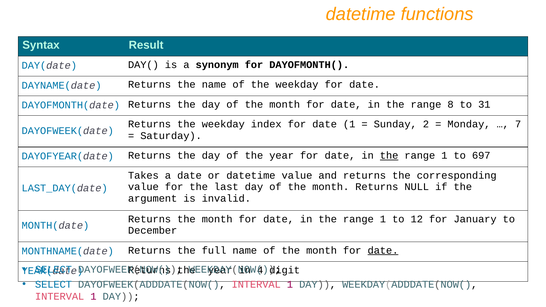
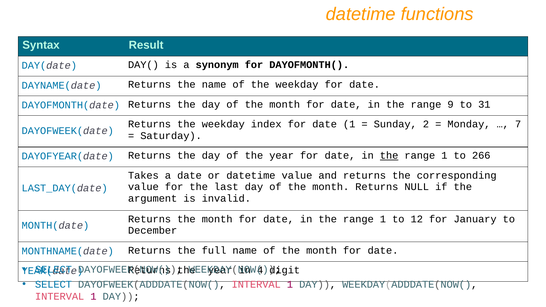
8: 8 -> 9
697: 697 -> 266
date at (383, 250) underline: present -> none
